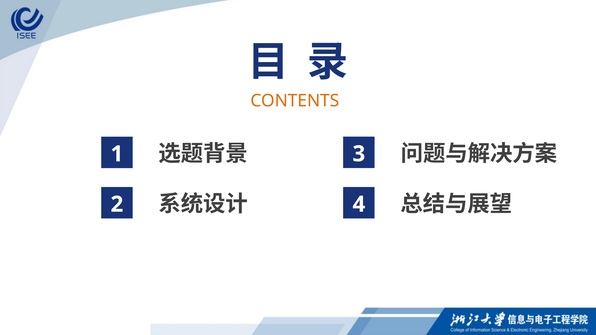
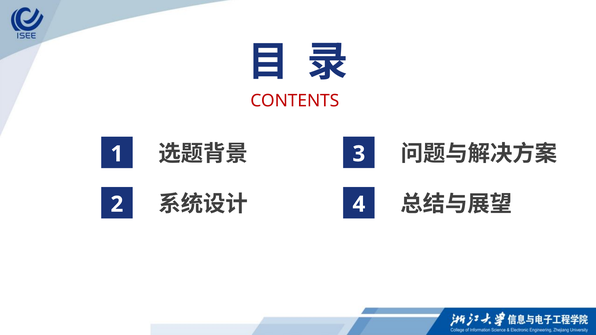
CONTENTS colour: orange -> red
